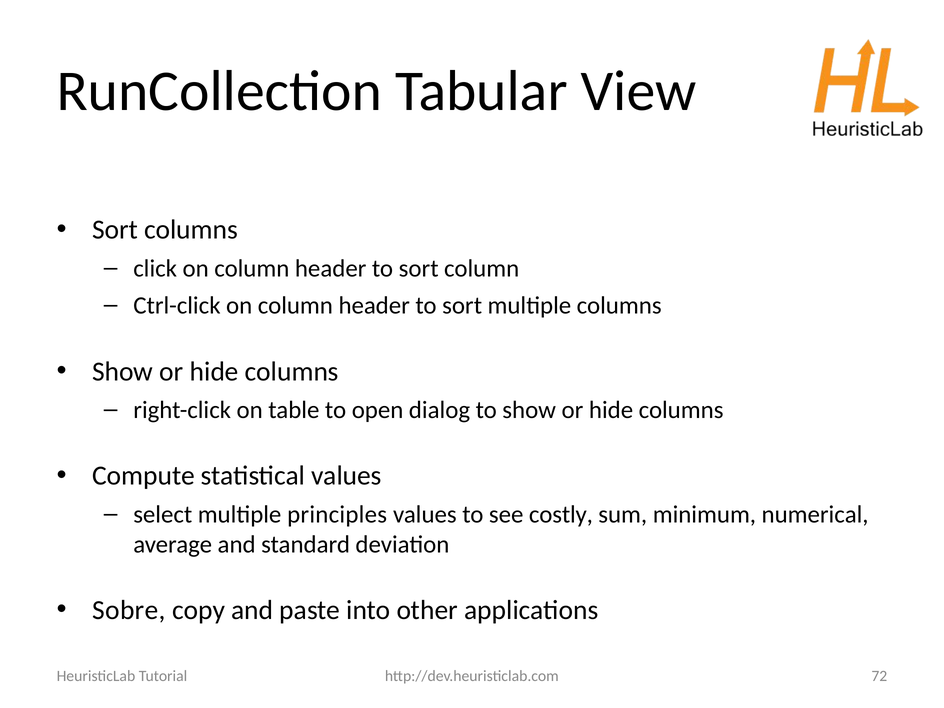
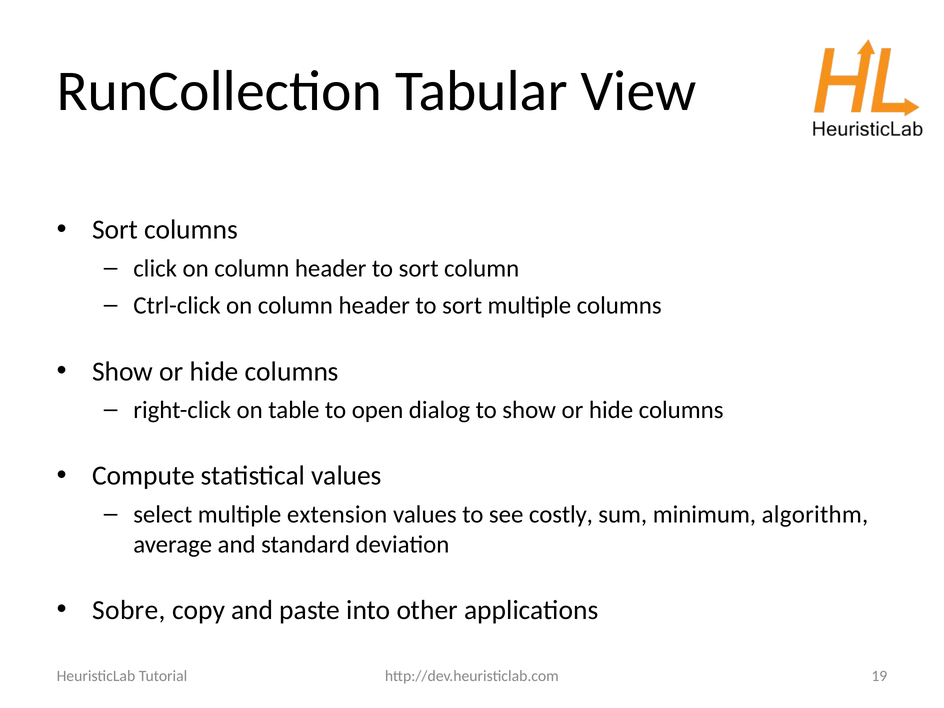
principles: principles -> extension
numerical: numerical -> algorithm
72: 72 -> 19
